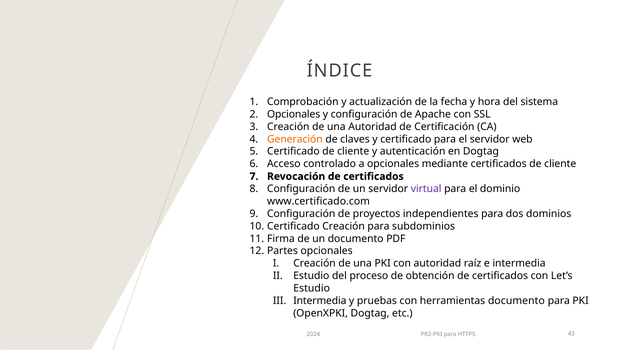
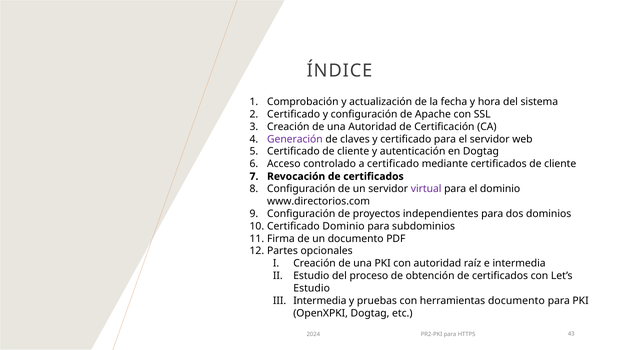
Opcionales at (294, 114): Opcionales -> Certificado
Generación colour: orange -> purple
a opcionales: opcionales -> certificado
www.certificado.com: www.certificado.com -> www.directorios.com
Certificado Creación: Creación -> Dominio
